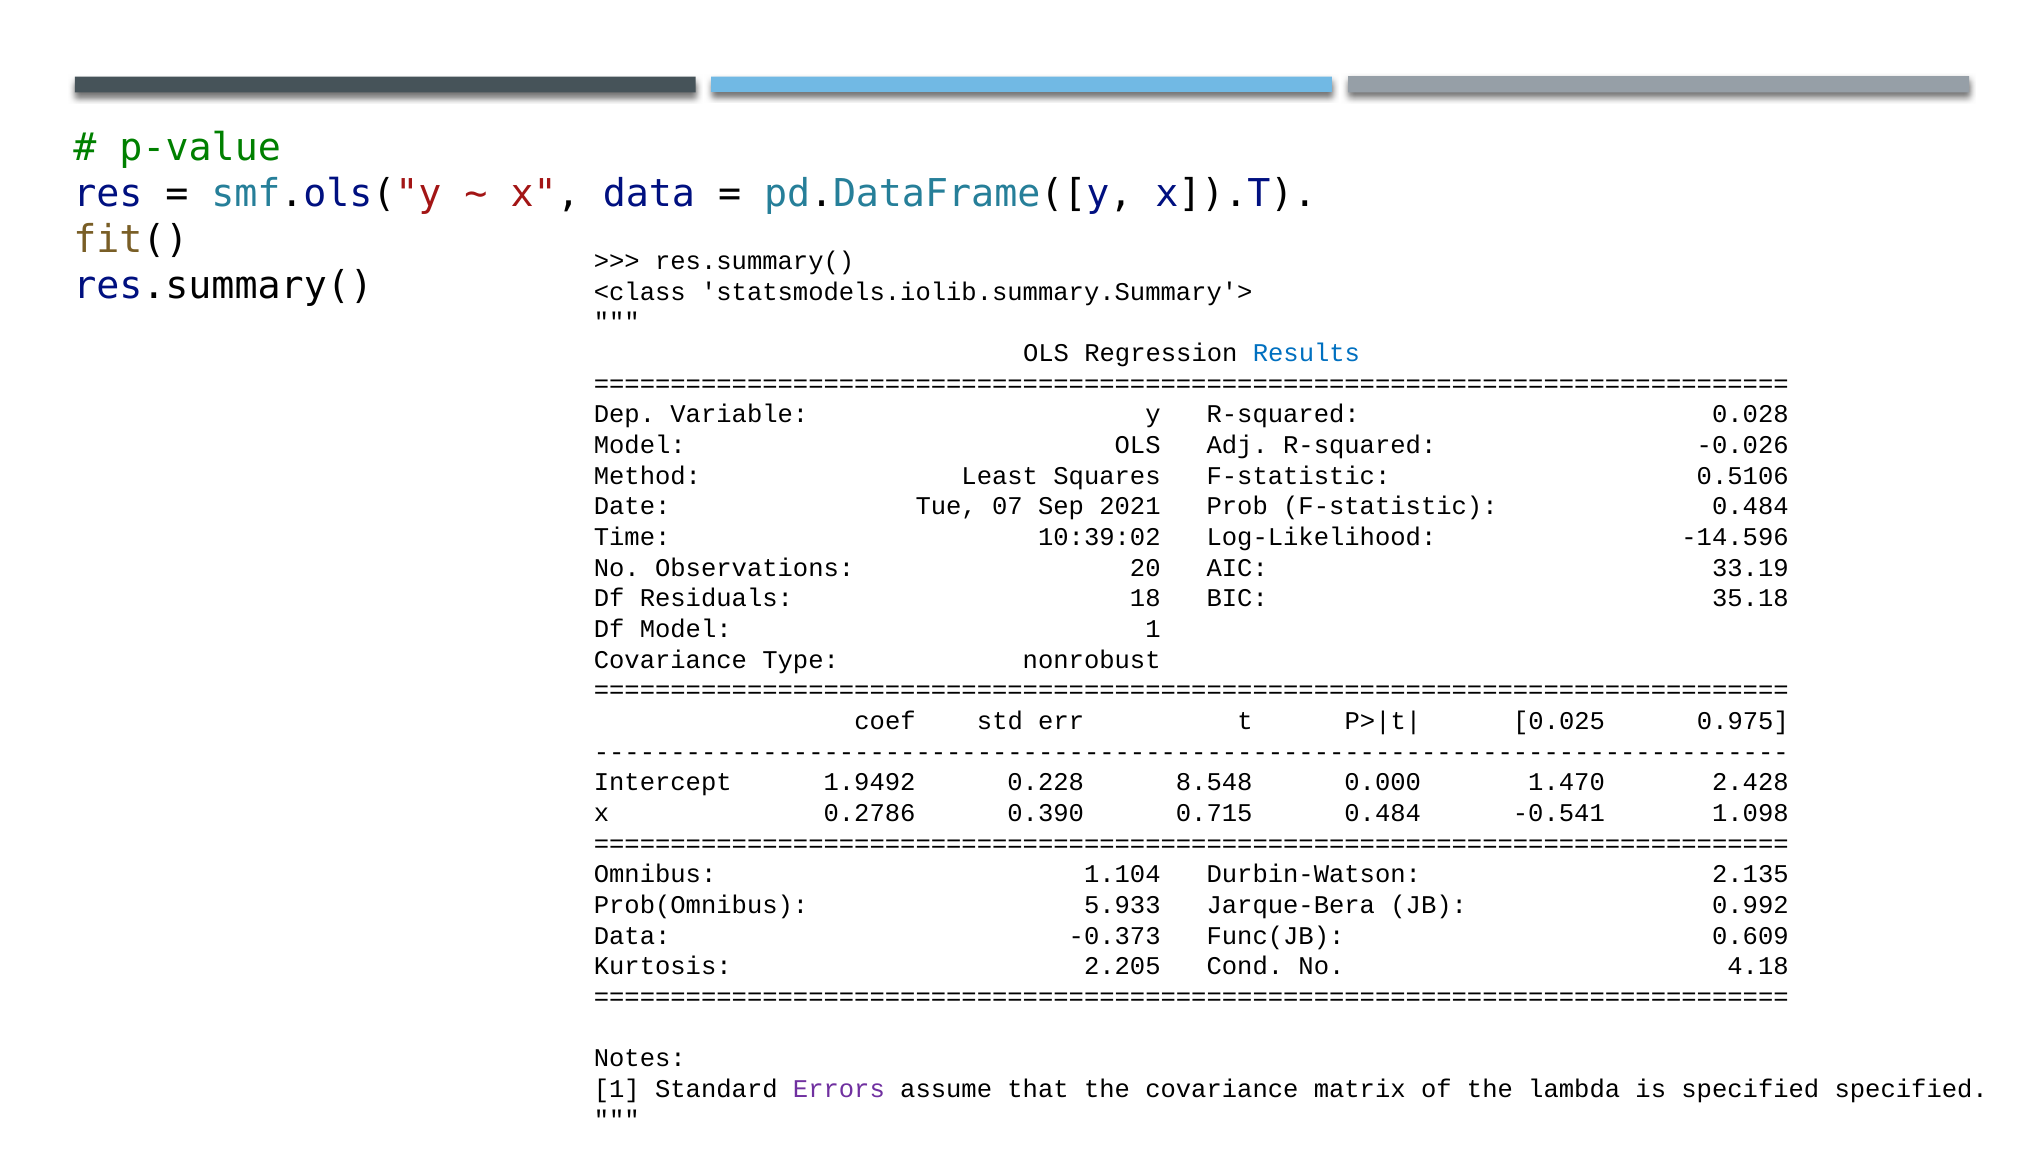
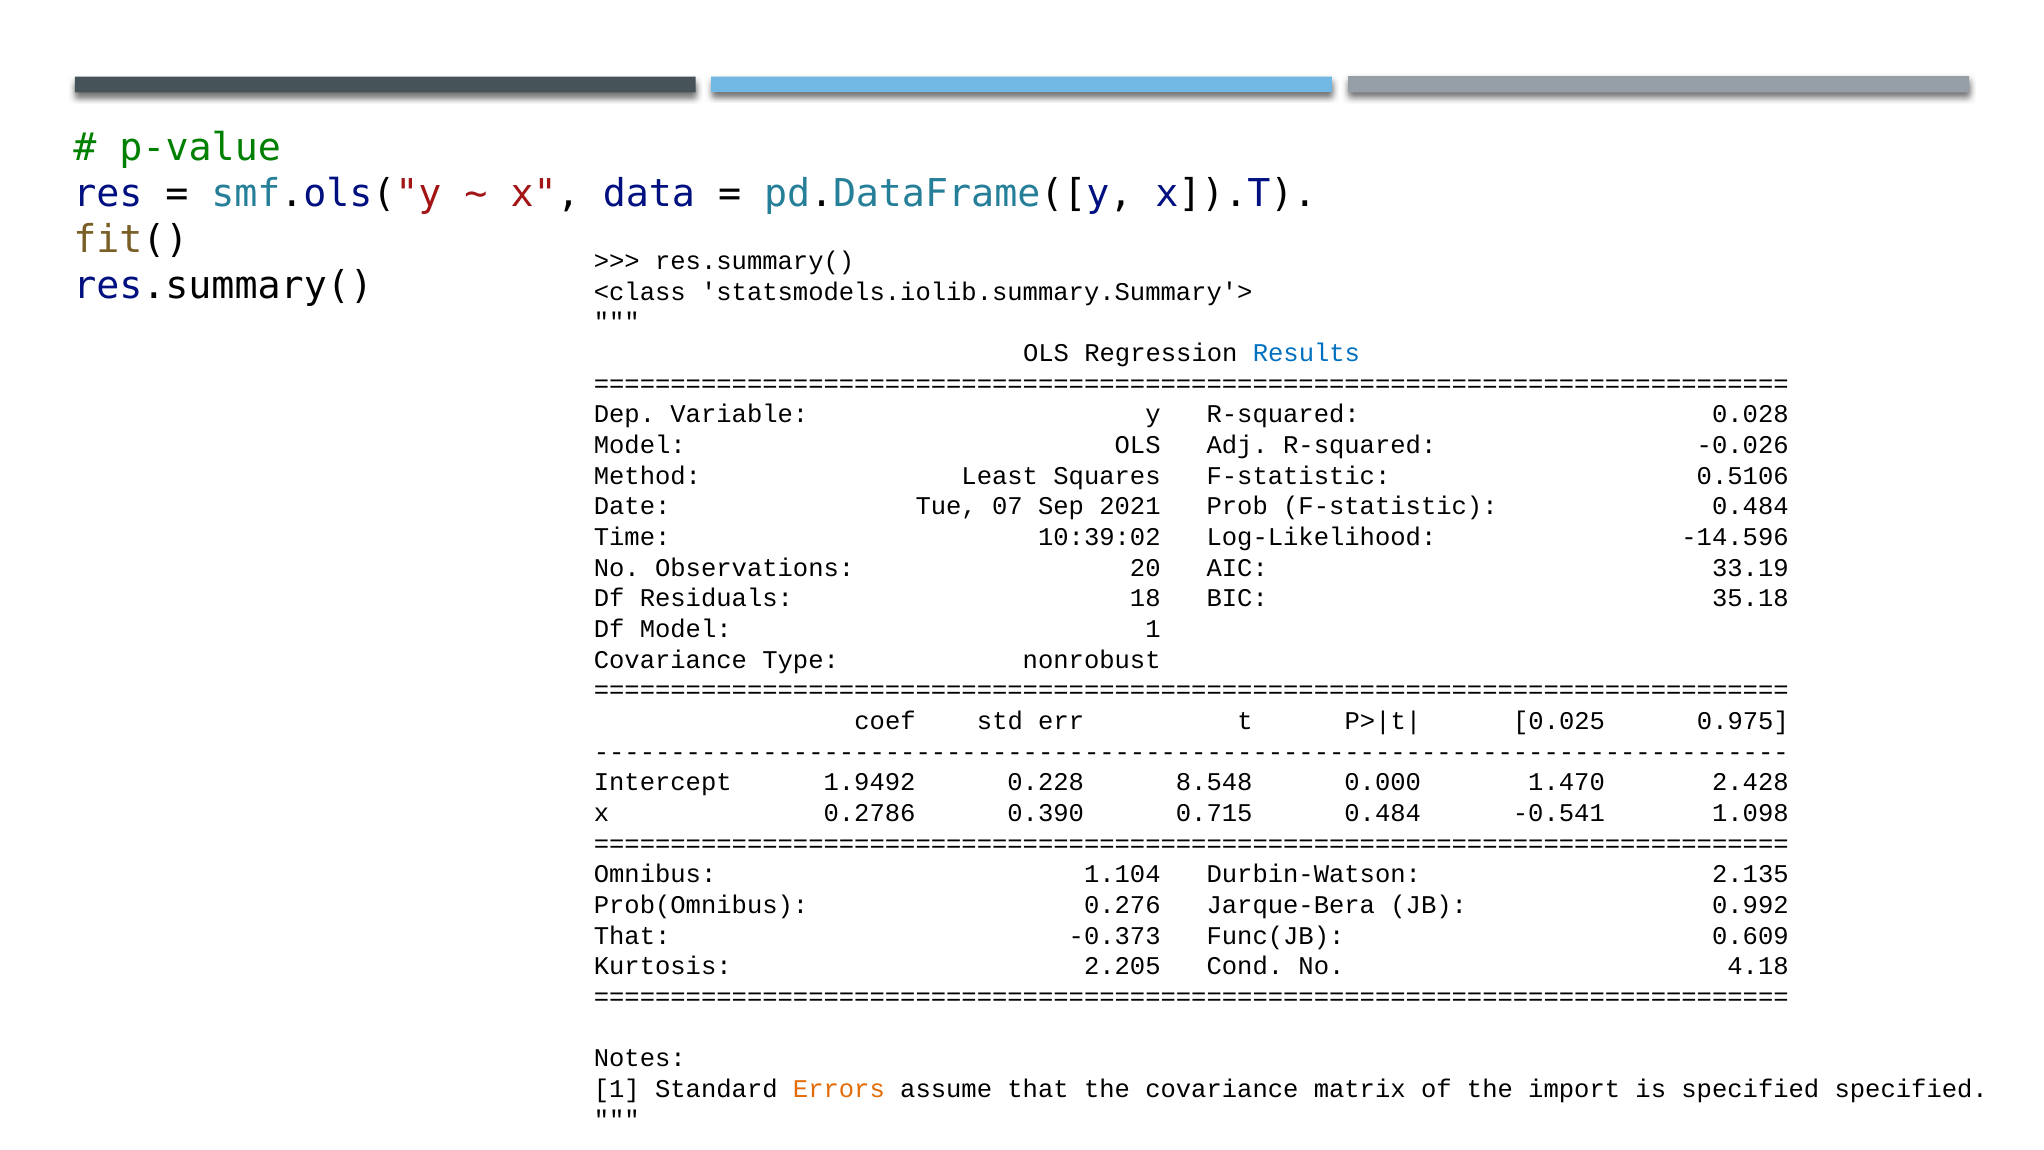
5.933: 5.933 -> 0.276
Data at (632, 936): Data -> That
Errors colour: purple -> orange
lambda: lambda -> import
